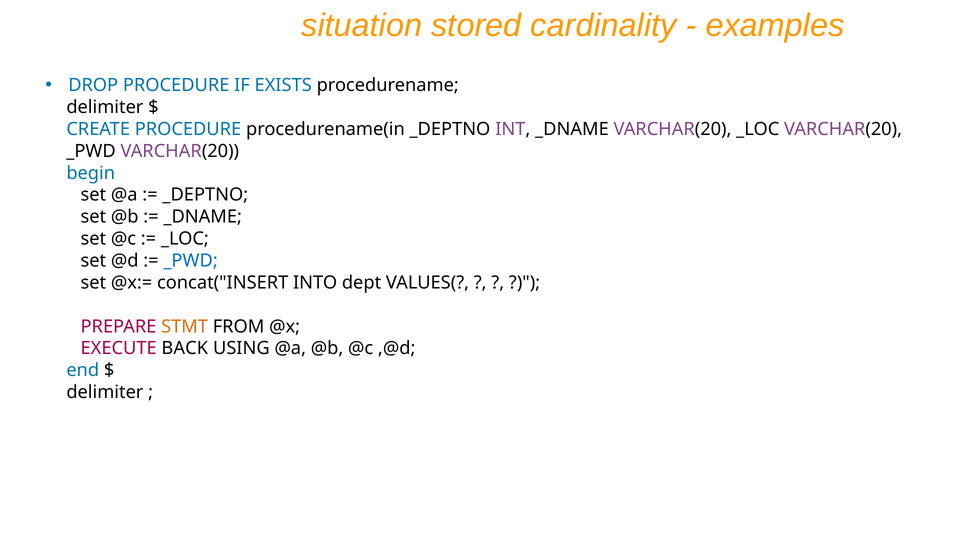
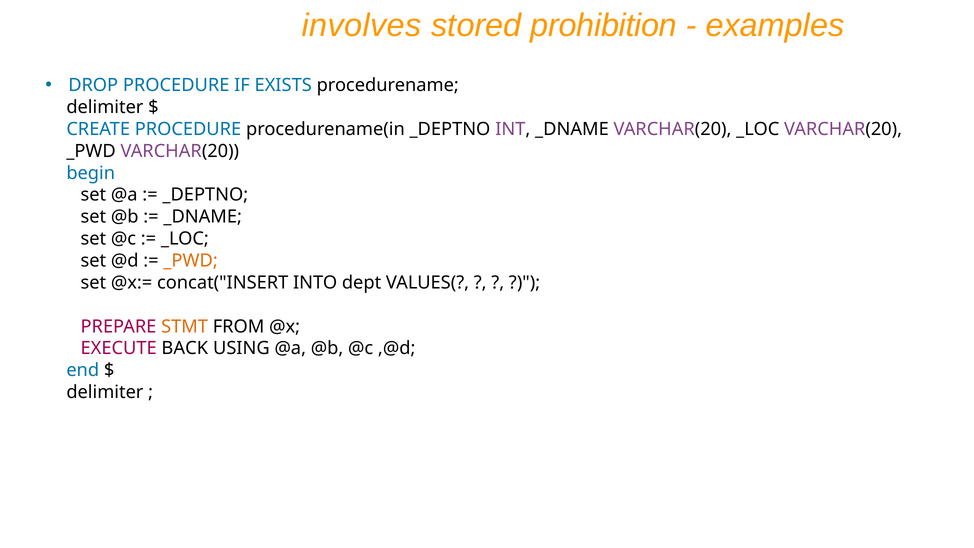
situation: situation -> involves
cardinality: cardinality -> prohibition
_PWD at (191, 261) colour: blue -> orange
